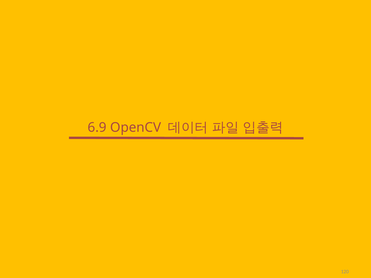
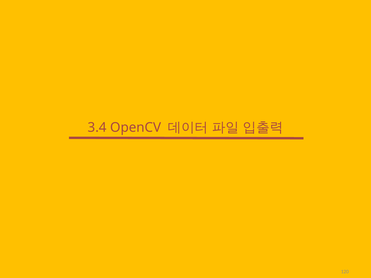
6.9: 6.9 -> 3.4
